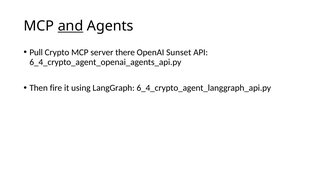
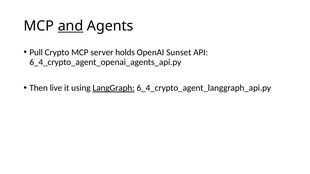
there: there -> holds
fire: fire -> live
LangGraph underline: none -> present
